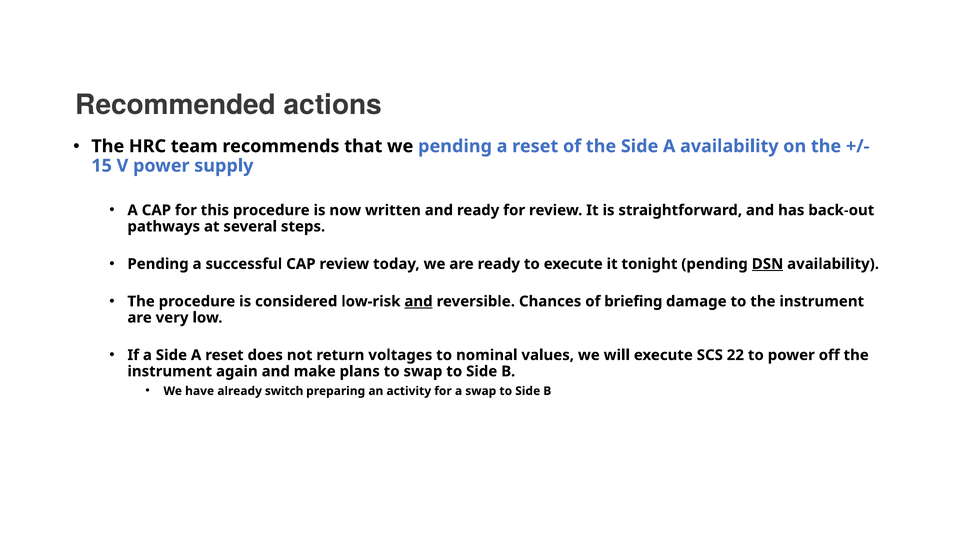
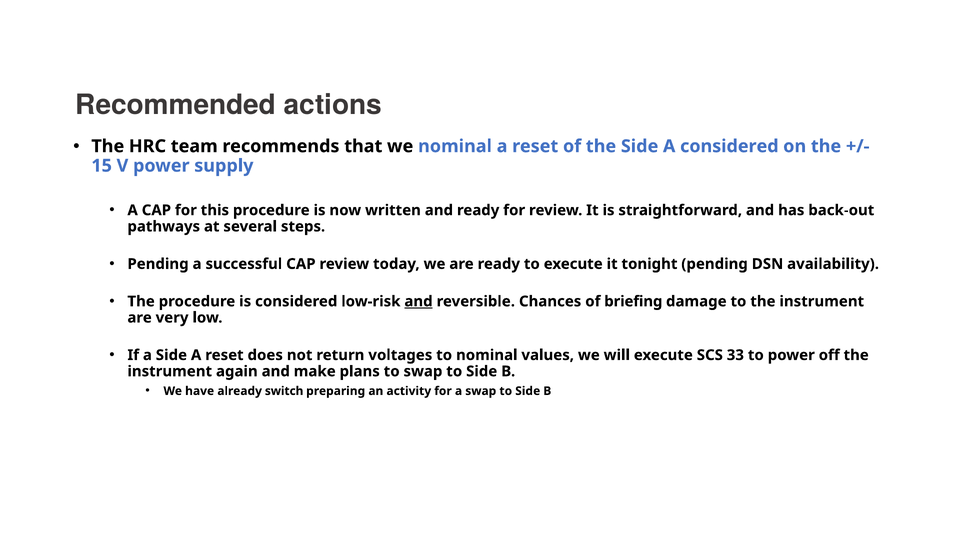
we pending: pending -> nominal
A availability: availability -> considered
DSN underline: present -> none
22: 22 -> 33
